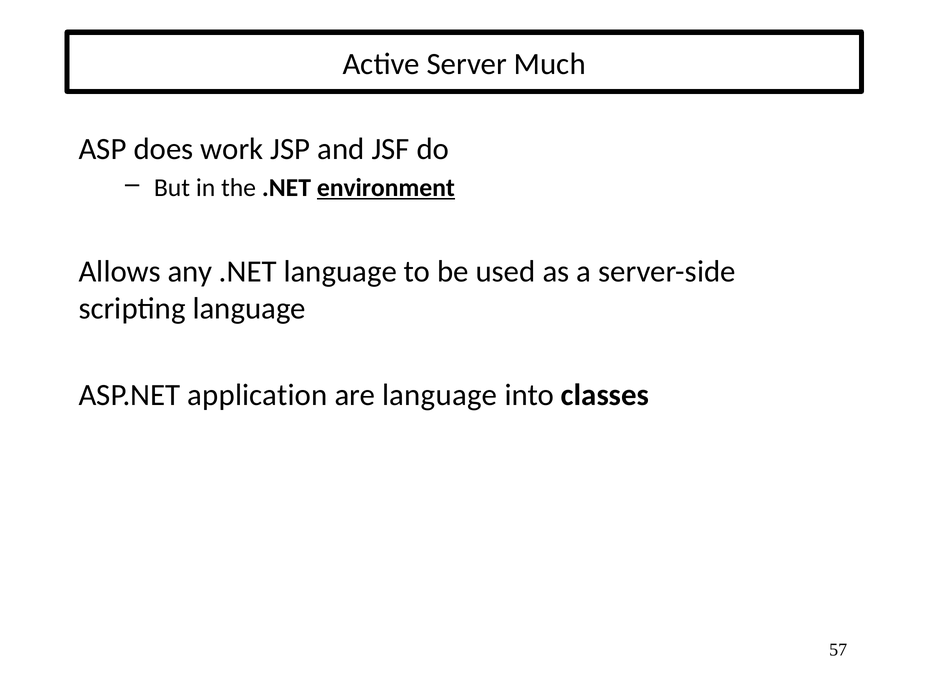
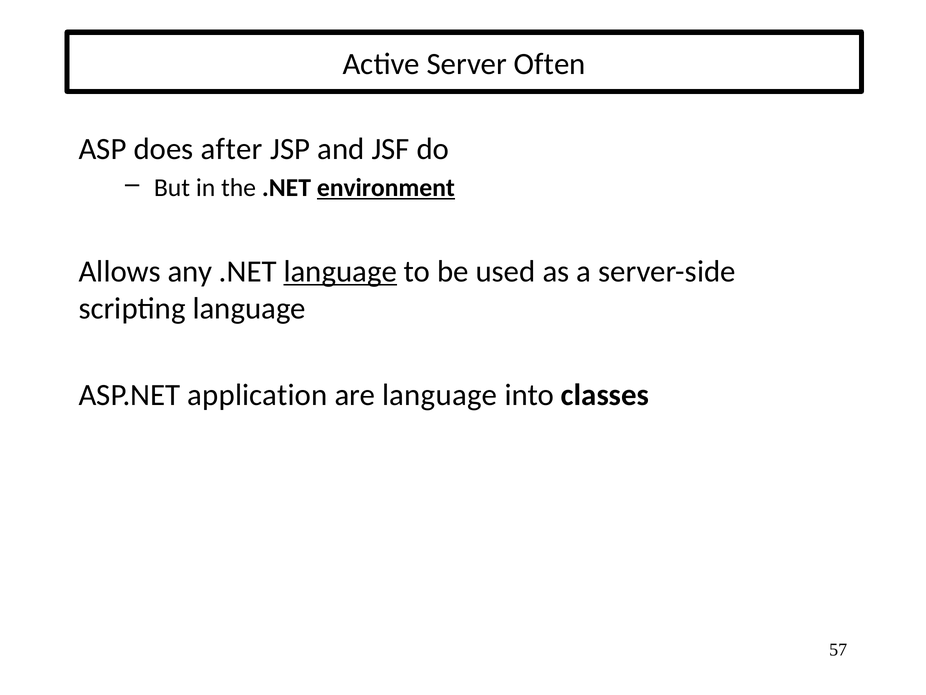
Much: Much -> Often
work: work -> after
language at (340, 271) underline: none -> present
